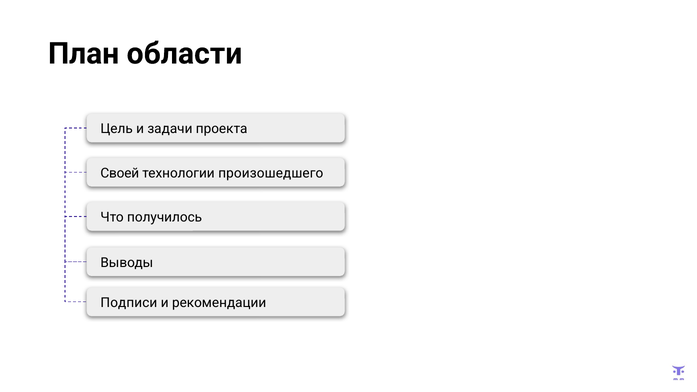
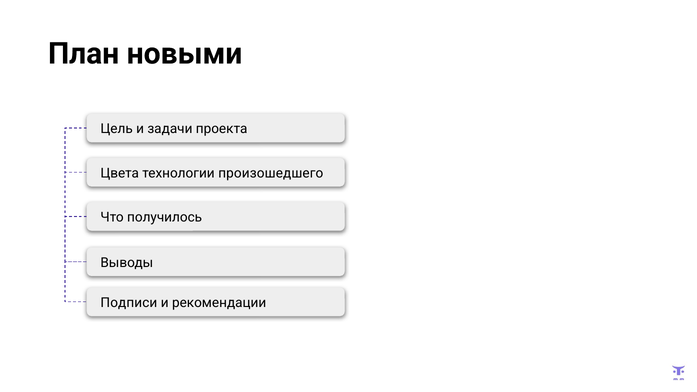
области: области -> новыми
Своей: Своей -> Цвета
